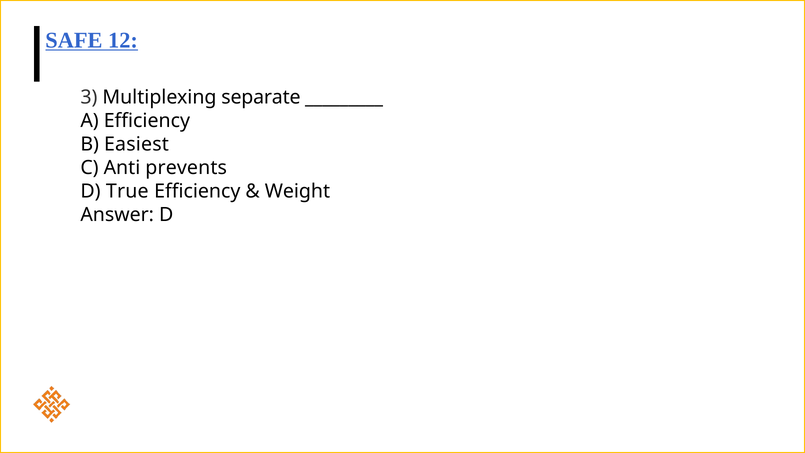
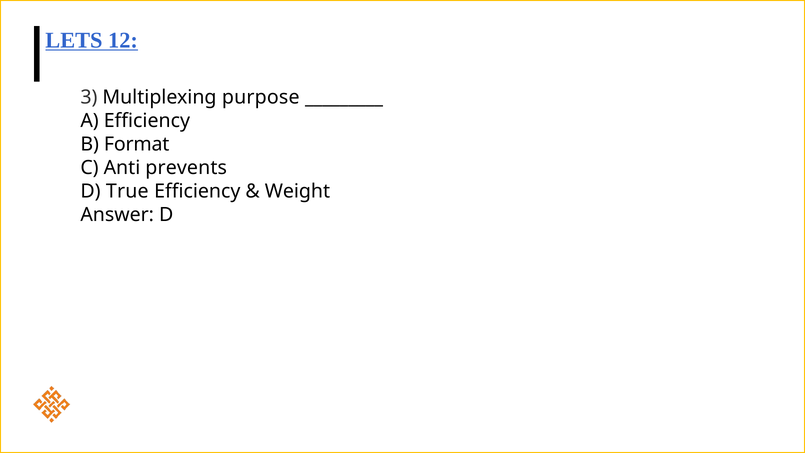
SAFE: SAFE -> LETS
separate: separate -> purpose
Easiest: Easiest -> Format
